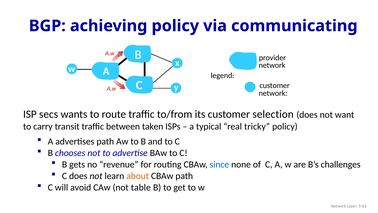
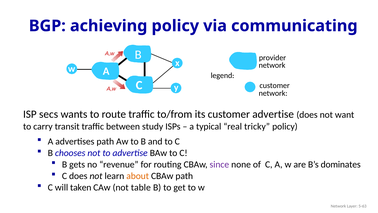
customer selection: selection -> advertise
taken: taken -> study
since colour: blue -> purple
challenges: challenges -> dominates
avoid: avoid -> taken
